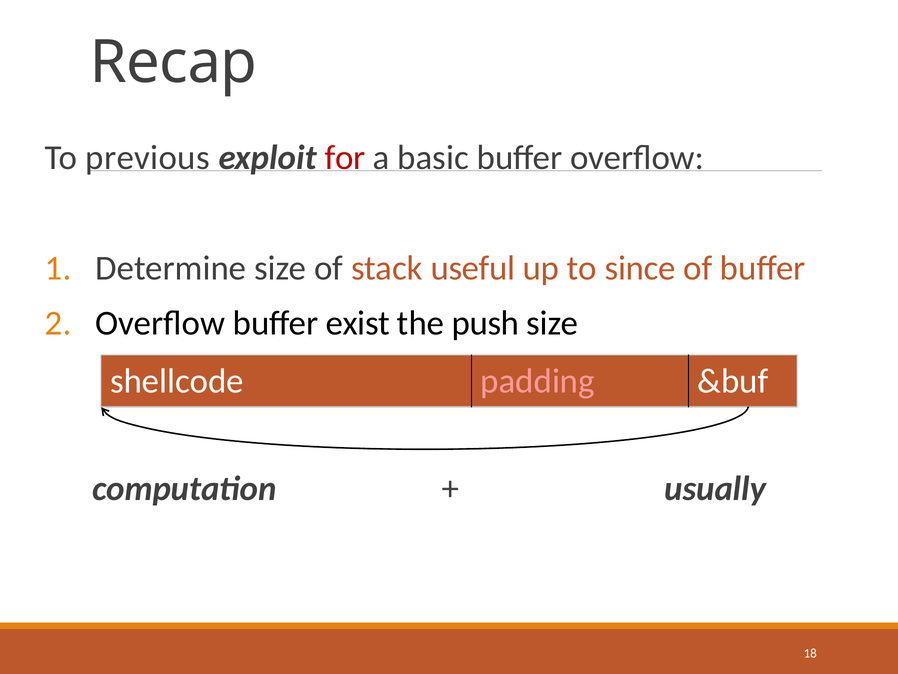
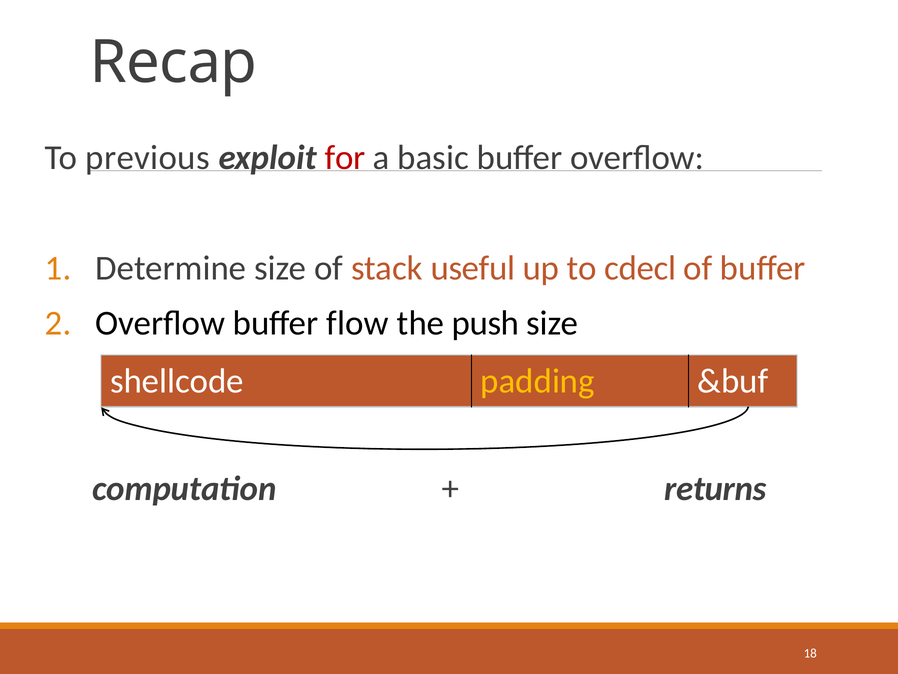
since: since -> cdecl
exist: exist -> flow
padding colour: pink -> yellow
usually: usually -> returns
